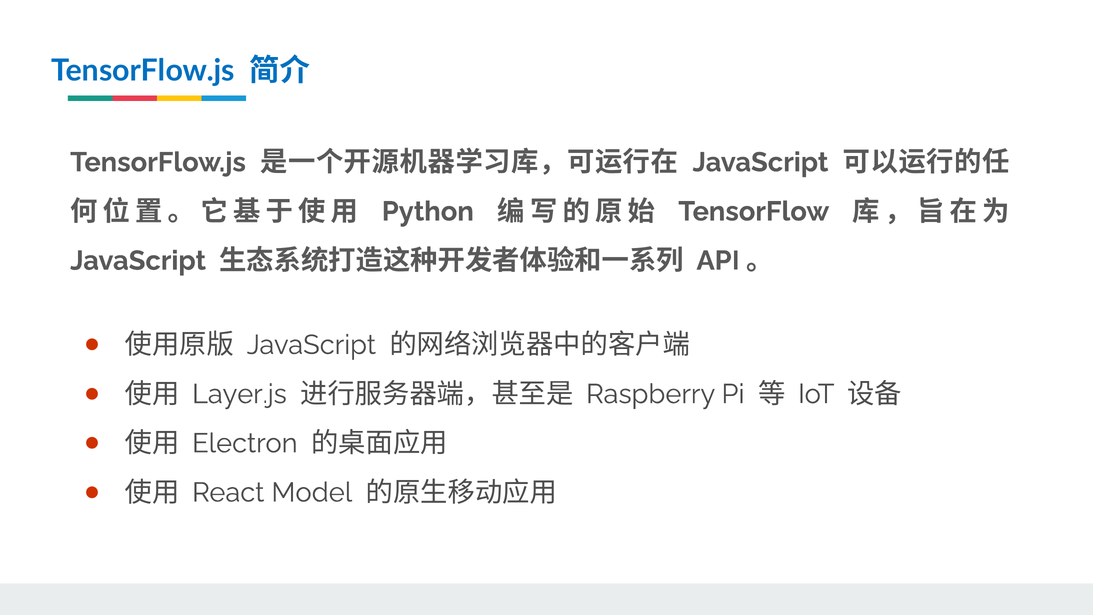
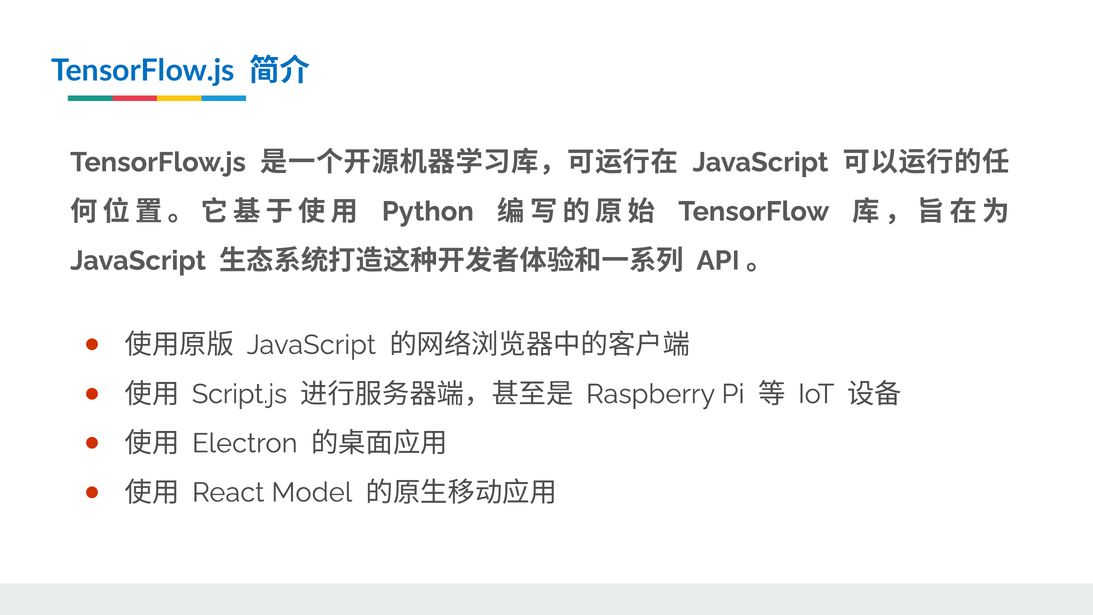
Layer.js: Layer.js -> Script.js
